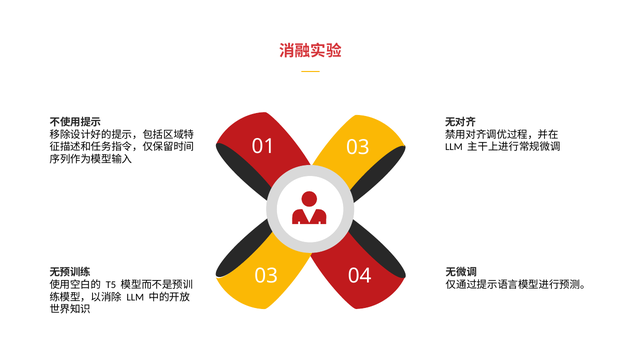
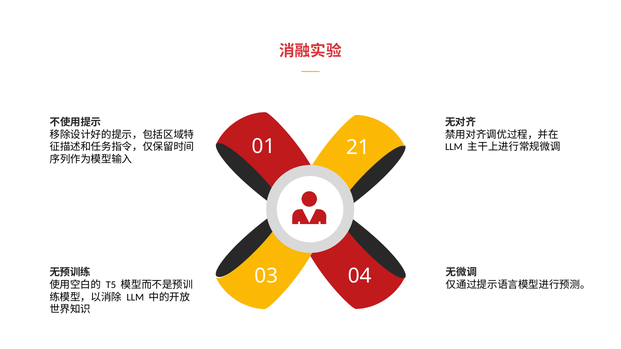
01 03: 03 -> 21
